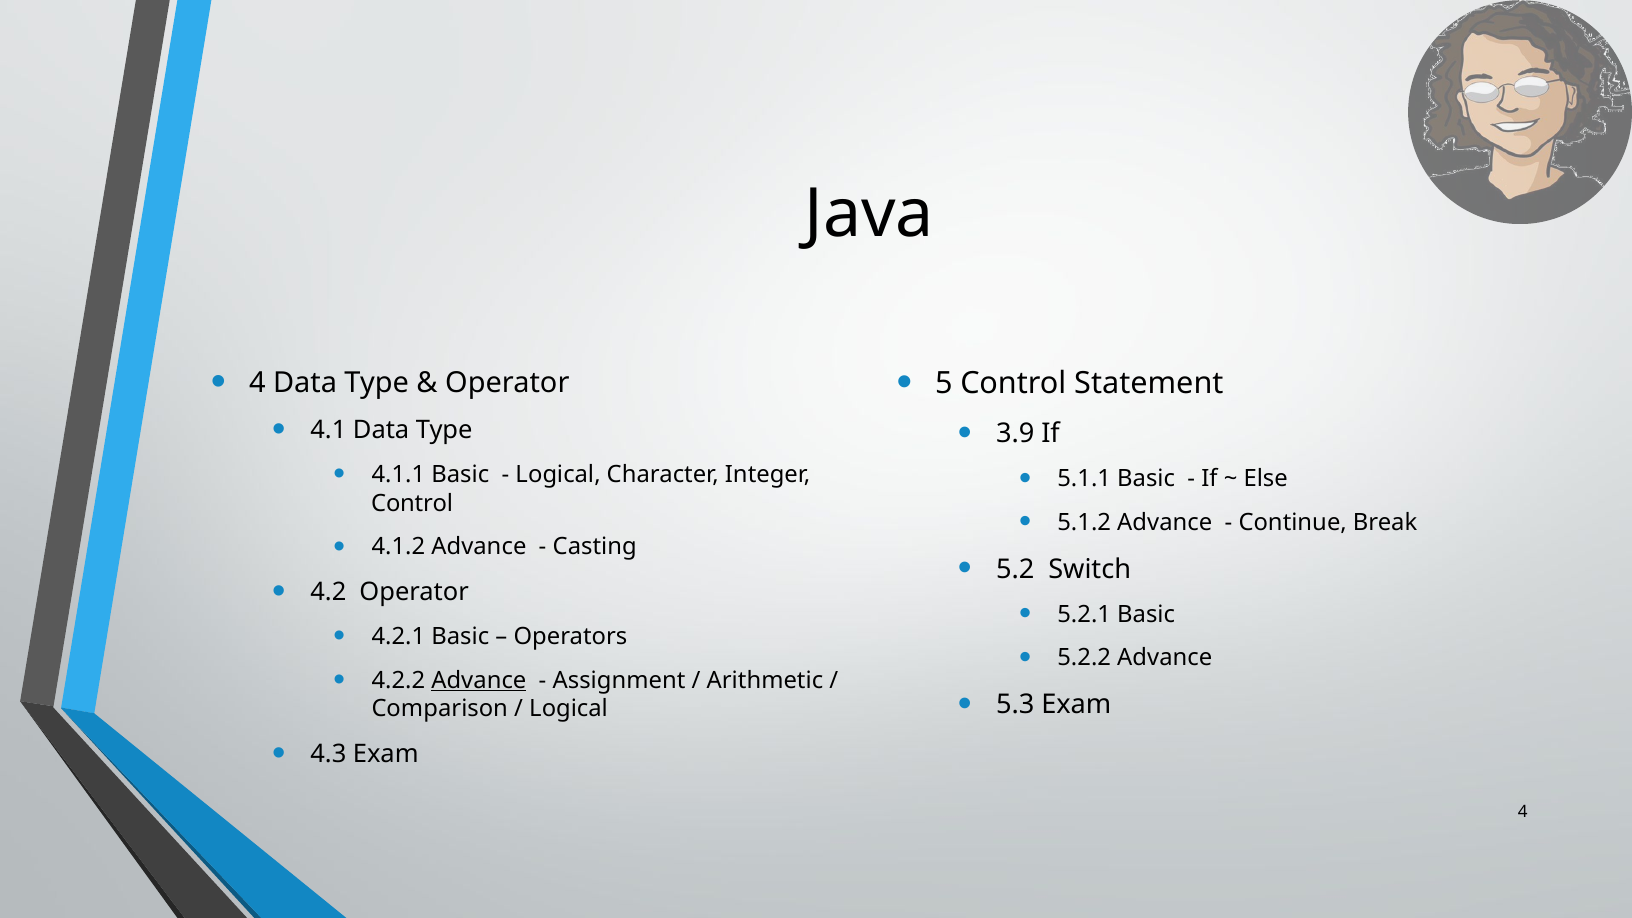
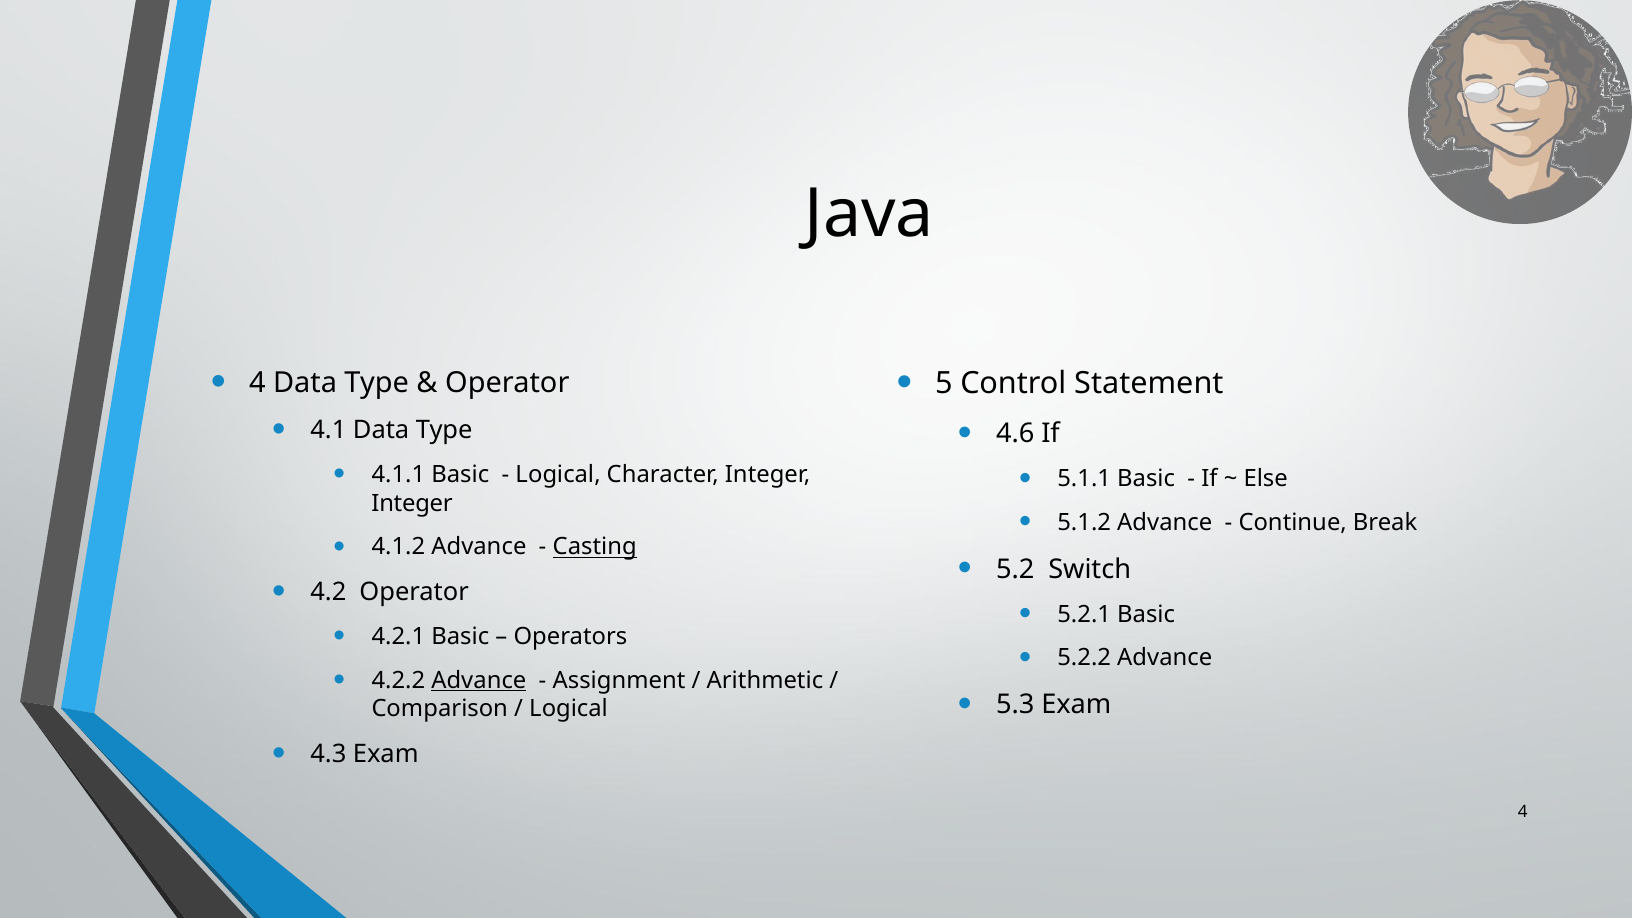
3.9: 3.9 -> 4.6
Control at (412, 504): Control -> Integer
Casting underline: none -> present
